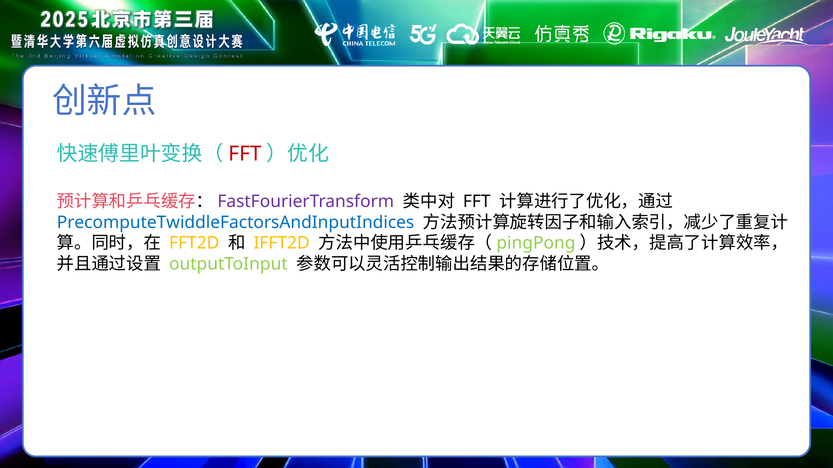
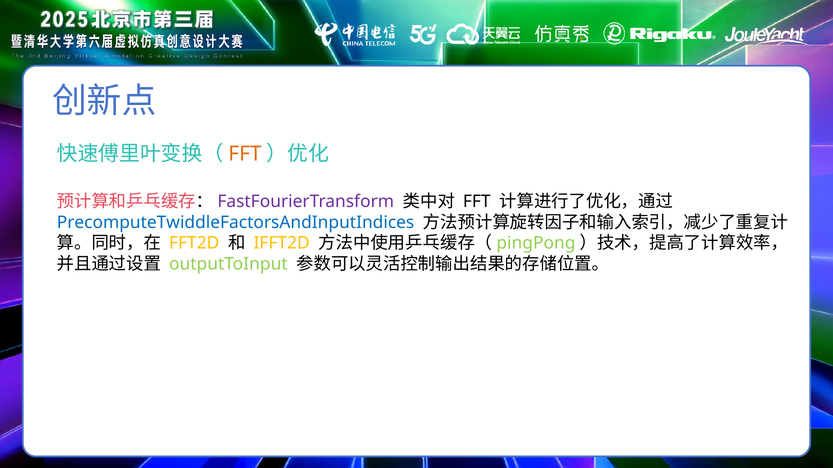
FFT at (245, 154) colour: red -> orange
